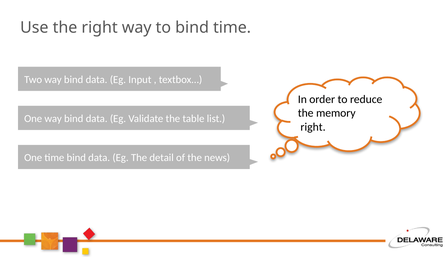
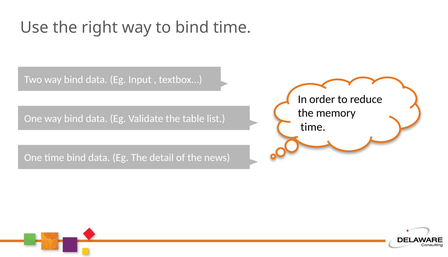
right at (313, 127): right -> time
